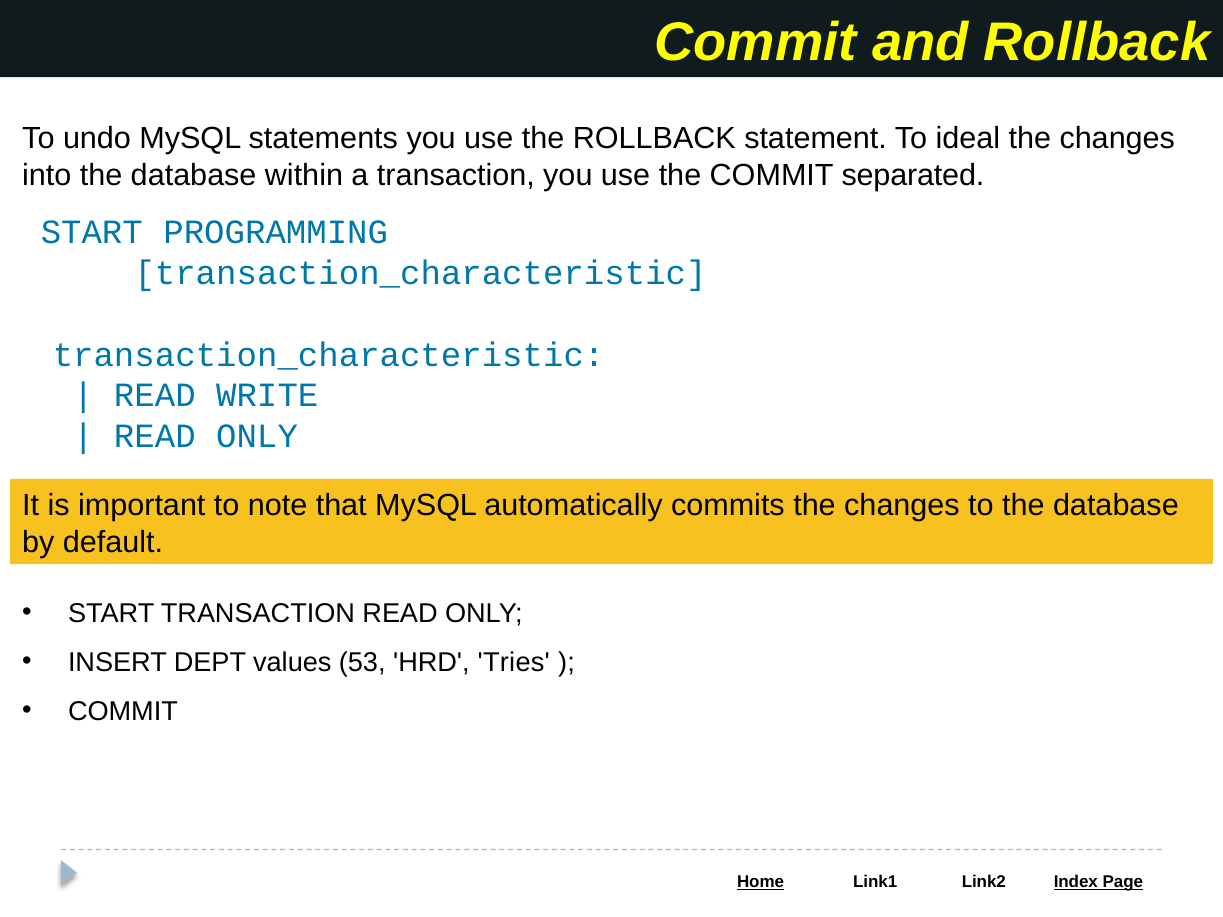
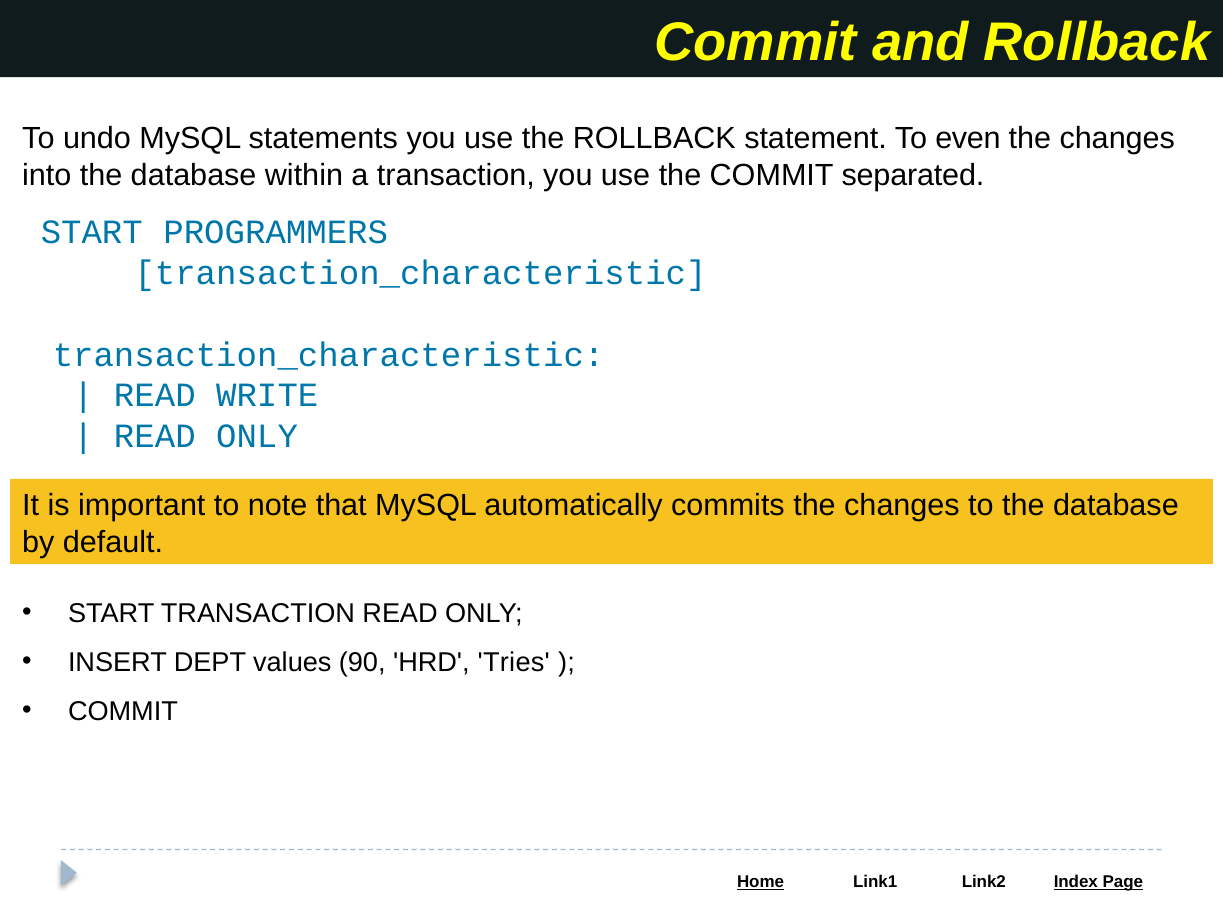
ideal: ideal -> even
PROGRAMMING: PROGRAMMING -> PROGRAMMERS
53: 53 -> 90
